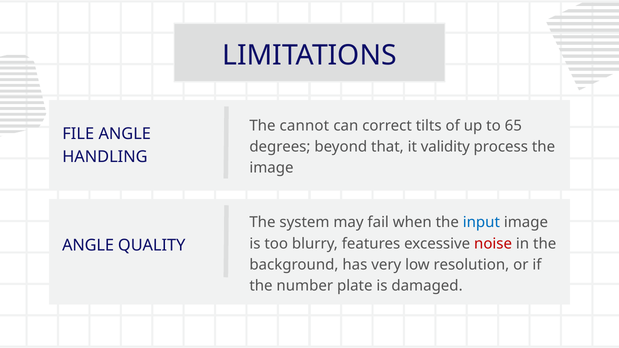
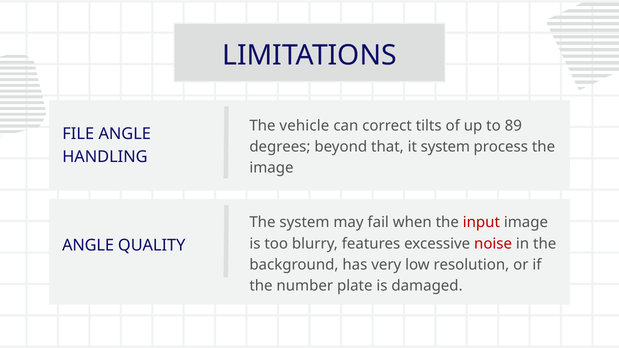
cannot: cannot -> vehicle
65: 65 -> 89
it validity: validity -> system
input colour: blue -> red
